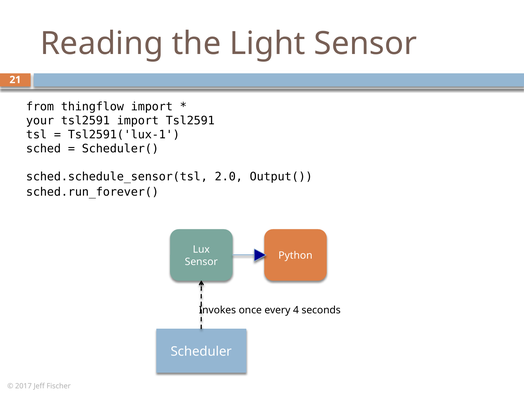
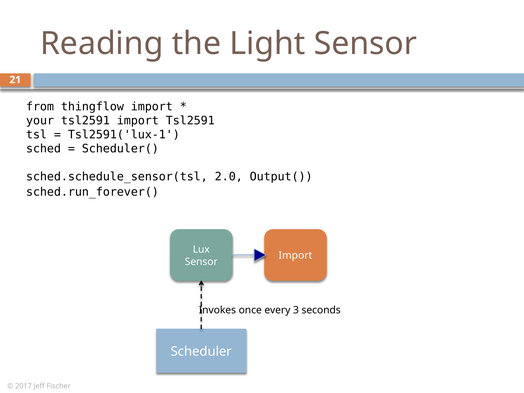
Python at (295, 256): Python -> Import
4: 4 -> 3
